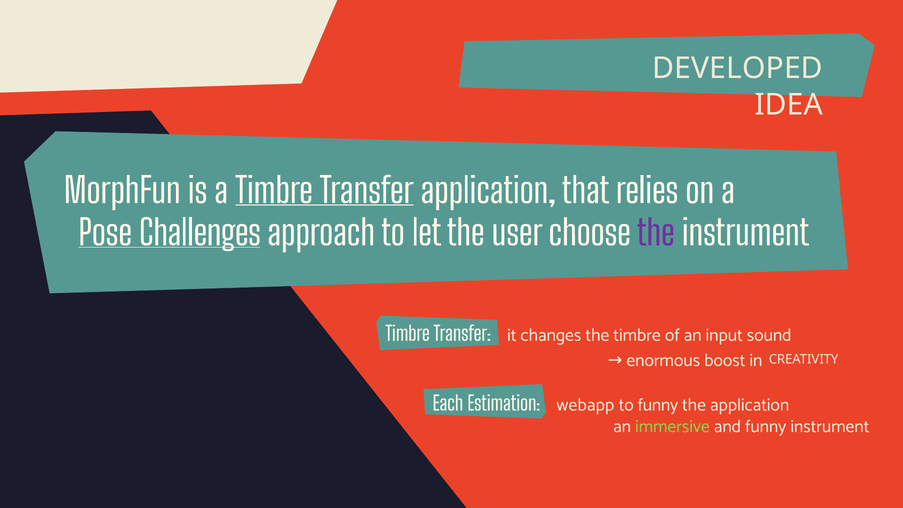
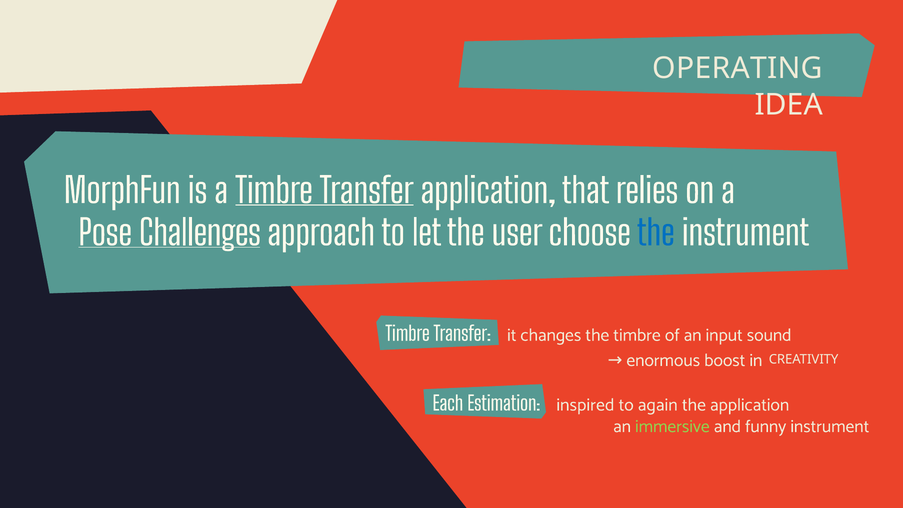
DEVELOPED: DEVELOPED -> OPERATING
the at (656, 234) colour: purple -> blue
webapp: webapp -> inspired
to funny: funny -> again
